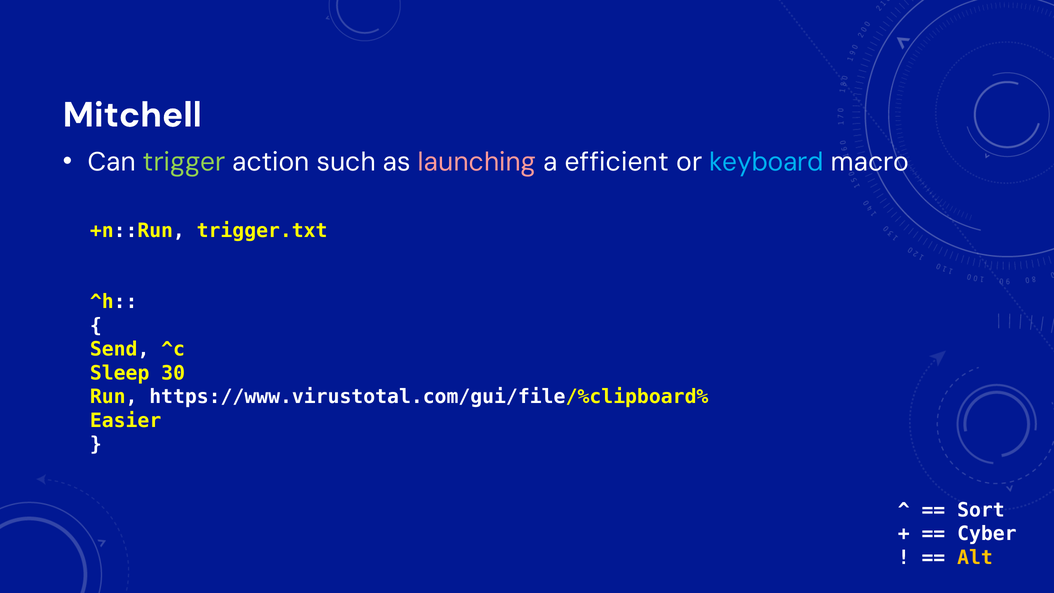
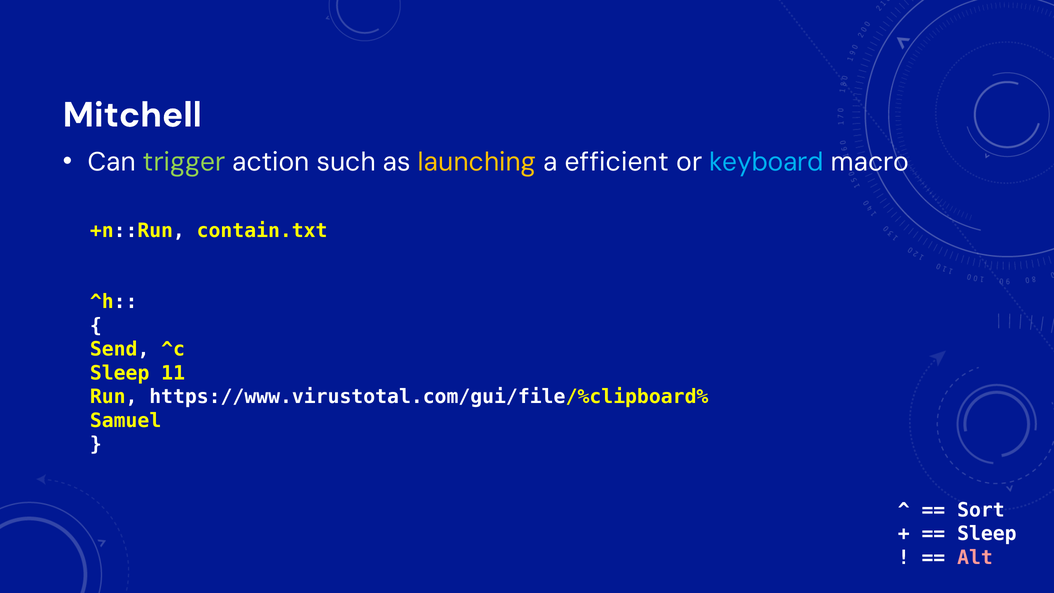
launching colour: pink -> yellow
trigger.txt: trigger.txt -> contain.txt
30: 30 -> 11
Easier: Easier -> Samuel
Cyber at (987, 534): Cyber -> Sleep
Alt colour: yellow -> pink
